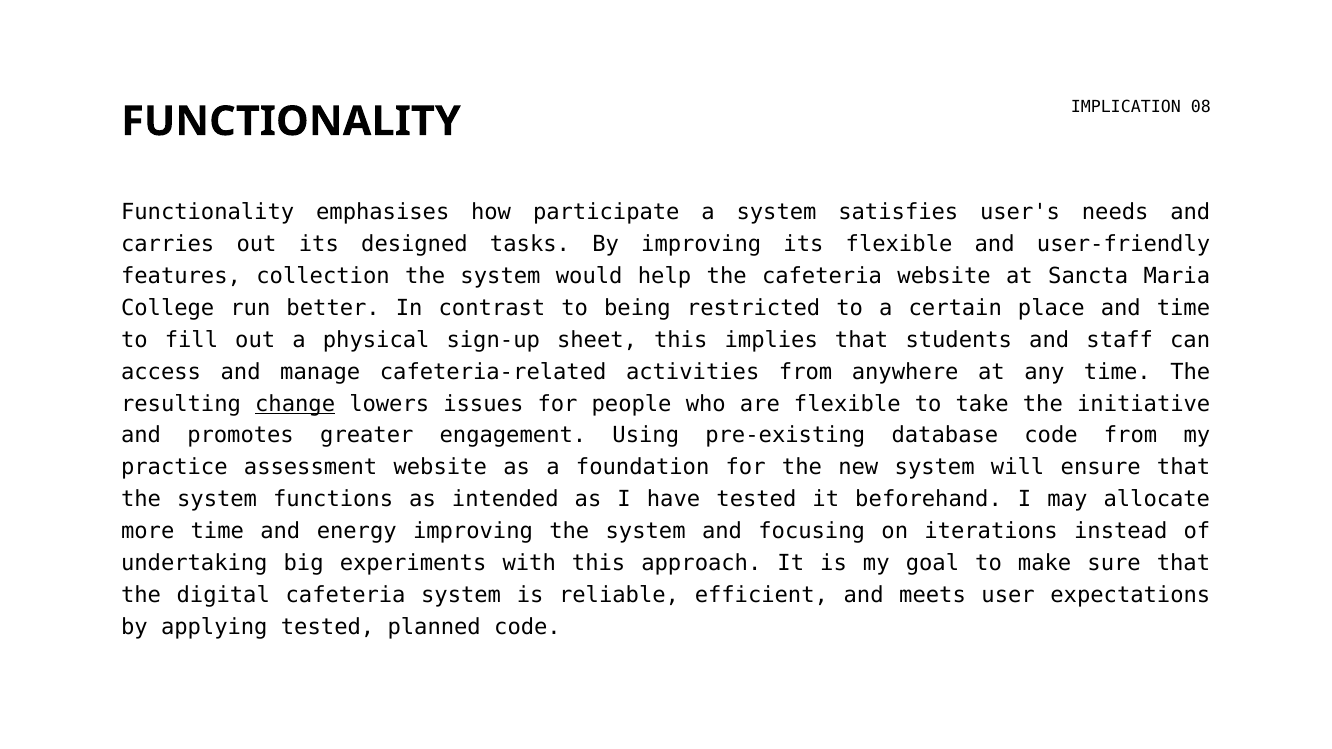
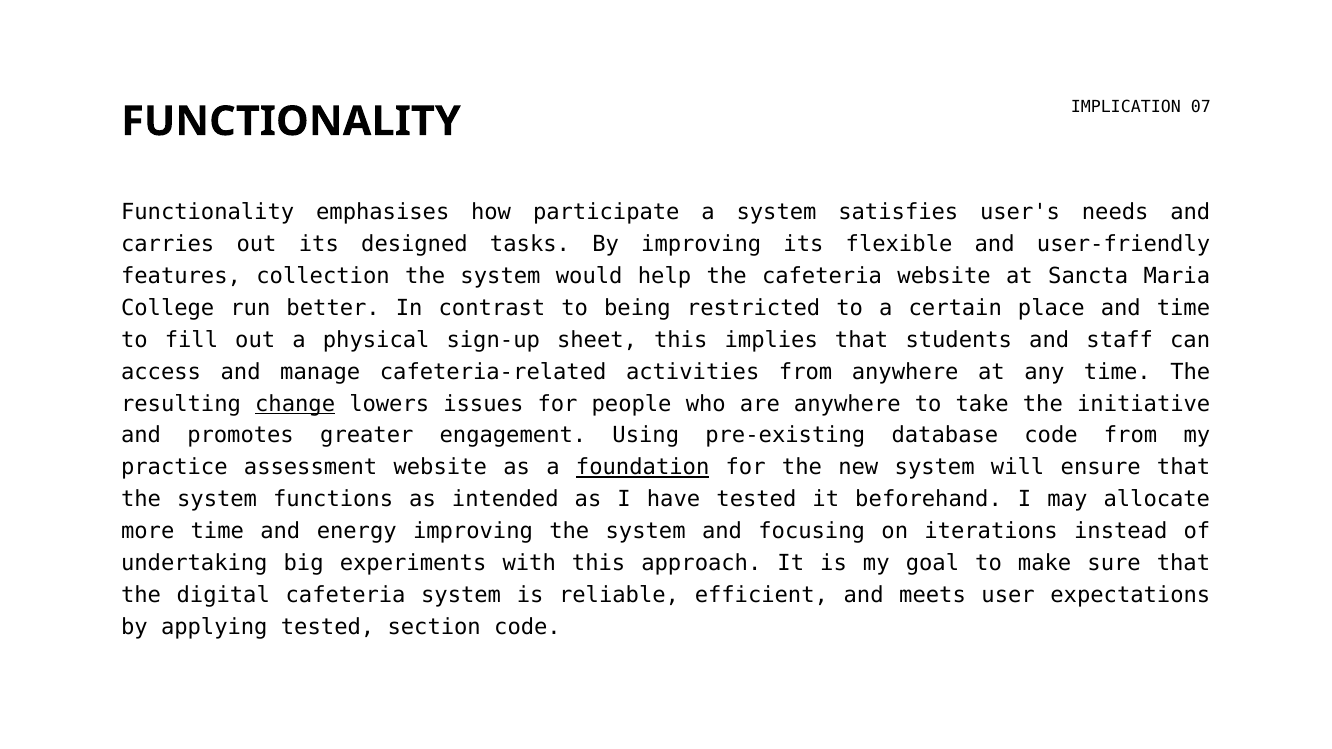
08: 08 -> 07
are flexible: flexible -> anywhere
foundation underline: none -> present
planned: planned -> section
